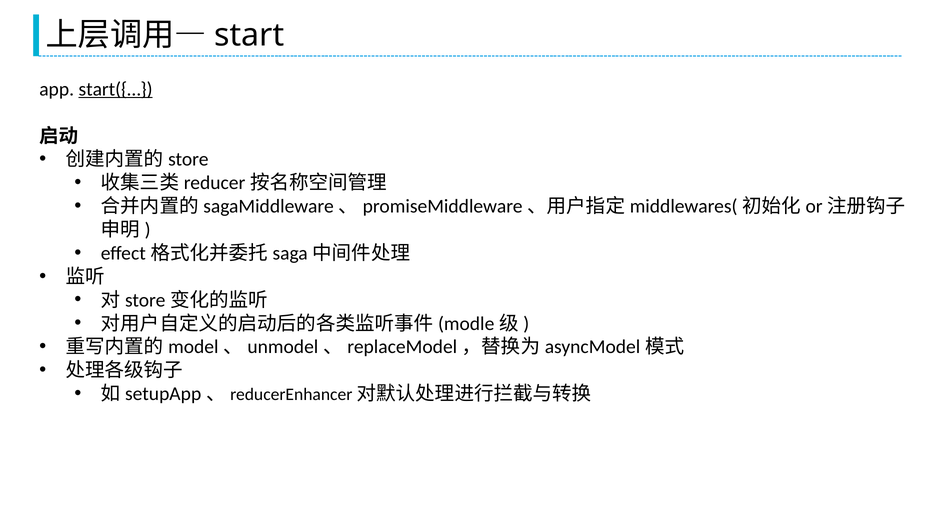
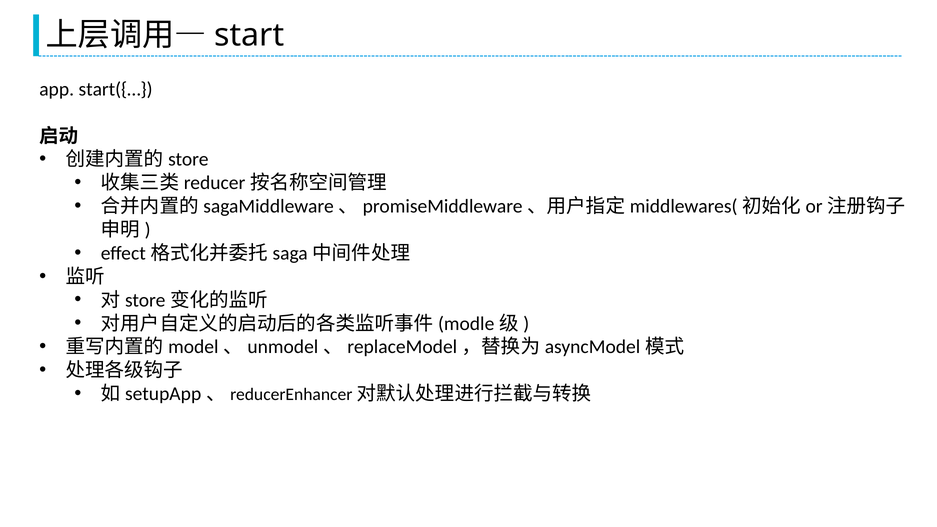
start({… underline: present -> none
